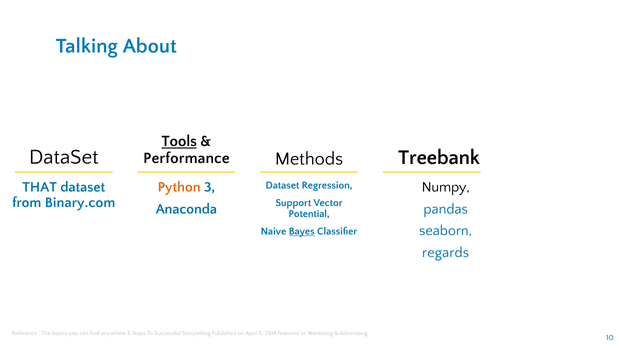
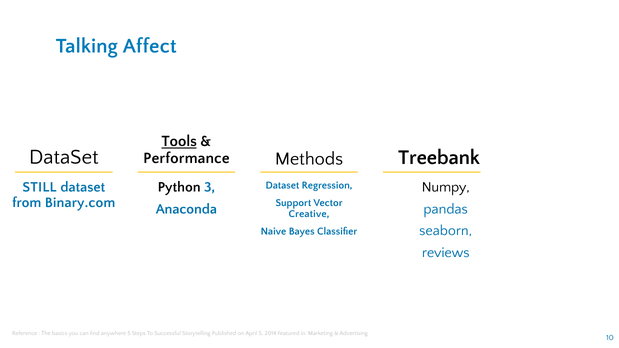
About: About -> Affect
THAT: THAT -> STILL
Python colour: orange -> black
Potential: Potential -> Creative
Bayes underline: present -> none
regards: regards -> reviews
